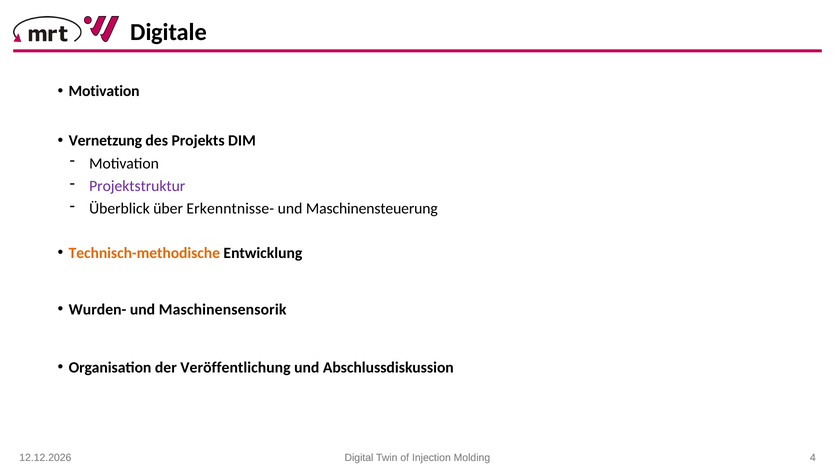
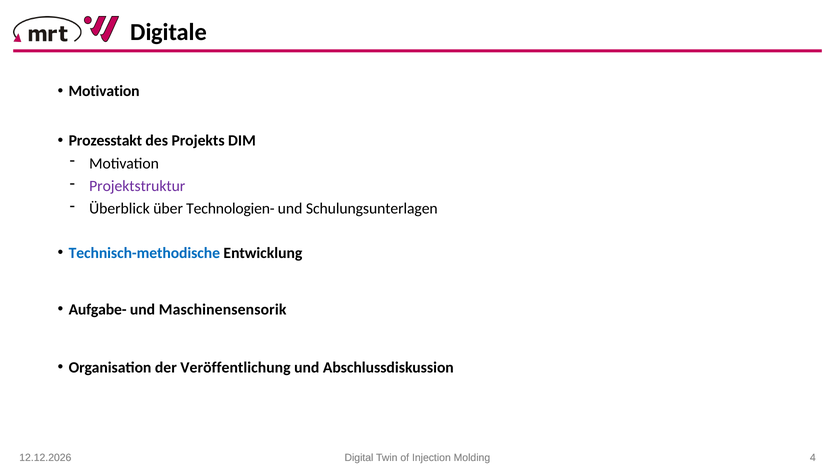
Vernetzung: Vernetzung -> Prozesstakt
Erkenntnisse-: Erkenntnisse- -> Technologien-
Maschinensteuerung: Maschinensteuerung -> Schulungsunterlagen
Technisch-methodische colour: orange -> blue
Wurden-: Wurden- -> Aufgabe-
